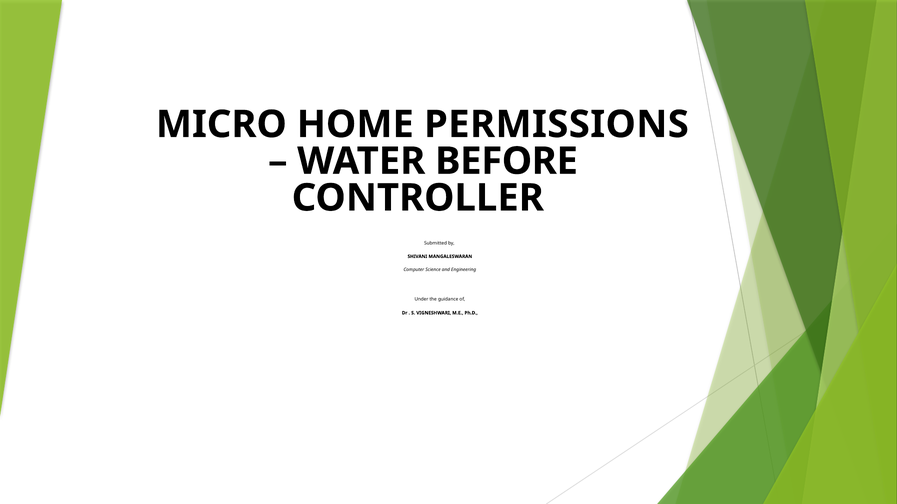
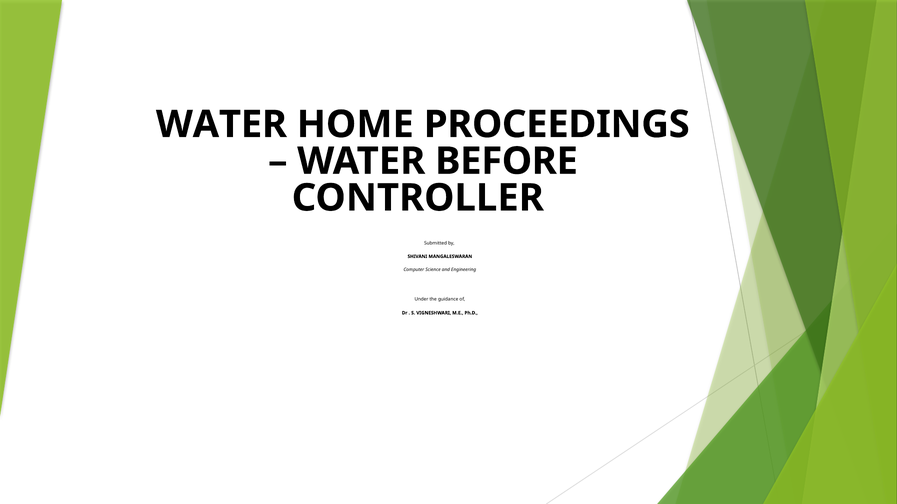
MICRO at (221, 125): MICRO -> WATER
PERMISSIONS: PERMISSIONS -> PROCEEDINGS
